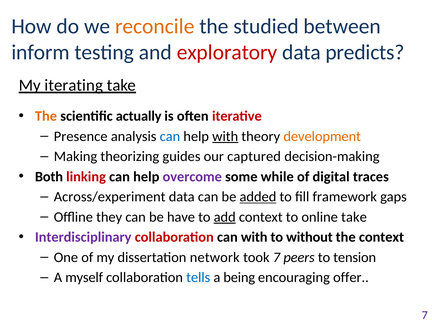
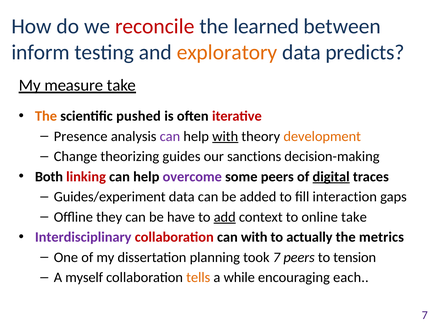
reconcile colour: orange -> red
studied: studied -> learned
exploratory colour: red -> orange
iterating: iterating -> measure
actually: actually -> pushed
can at (170, 136) colour: blue -> purple
Making: Making -> Change
captured: captured -> sanctions
some while: while -> peers
digital underline: none -> present
Across/experiment: Across/experiment -> Guides/experiment
added underline: present -> none
framework: framework -> interaction
without: without -> actually
the context: context -> metrics
network: network -> planning
tells colour: blue -> orange
being: being -> while
offer: offer -> each
